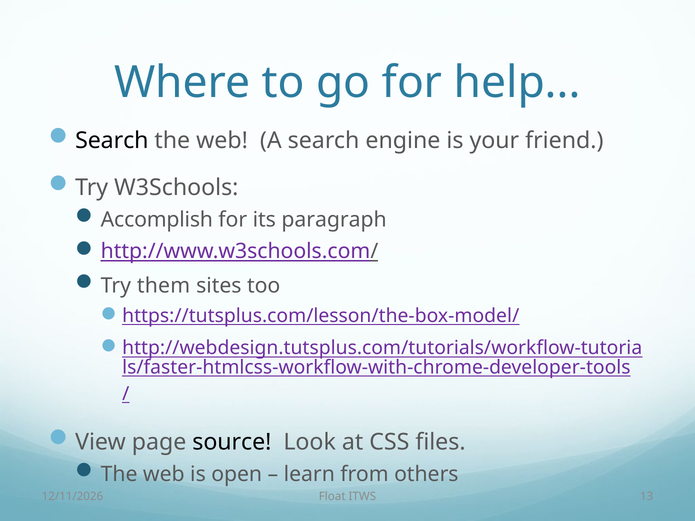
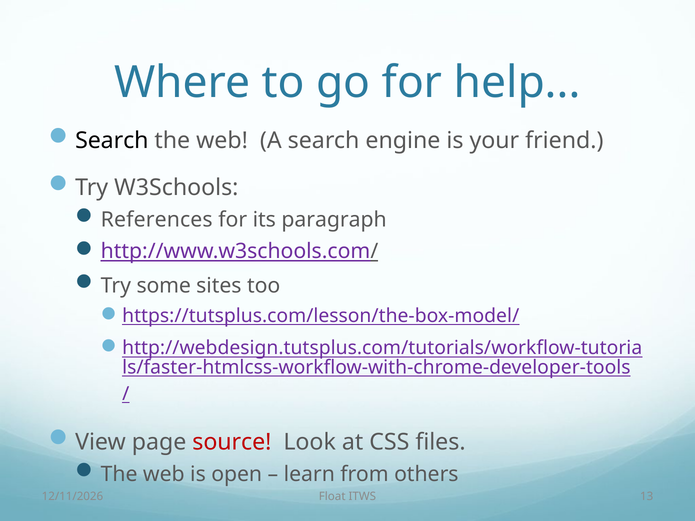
Accomplish: Accomplish -> References
them: them -> some
source colour: black -> red
